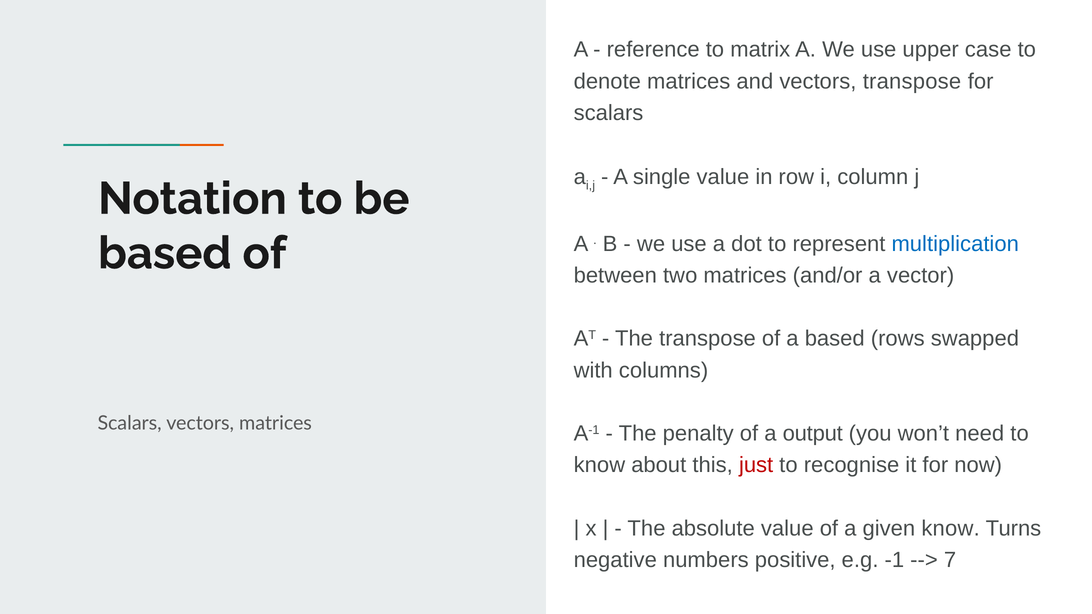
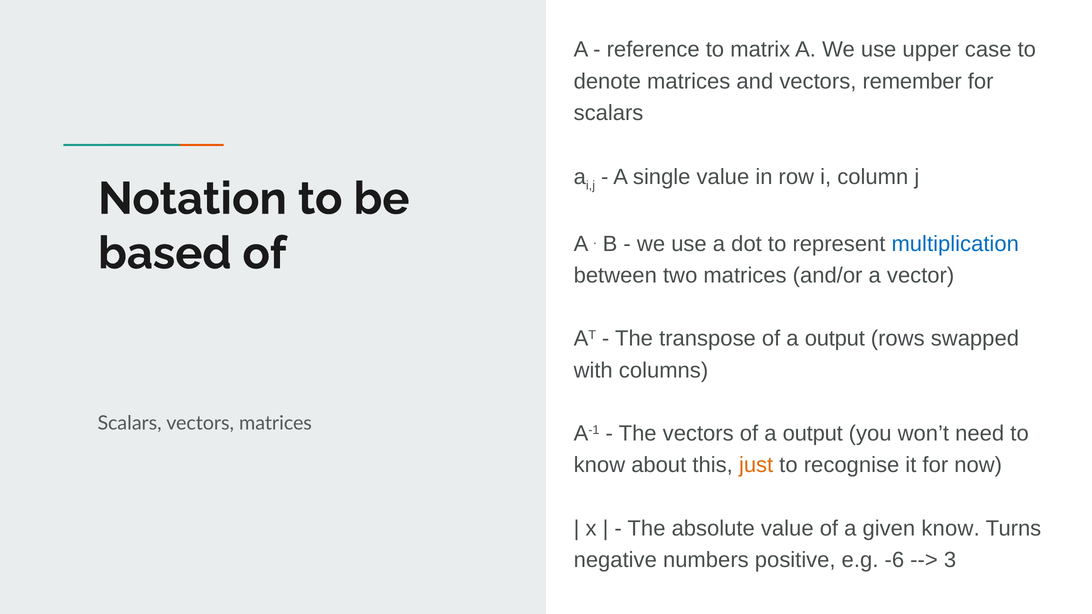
vectors transpose: transpose -> remember
transpose of a based: based -> output
The penalty: penalty -> vectors
just colour: red -> orange
-1: -1 -> -6
7: 7 -> 3
